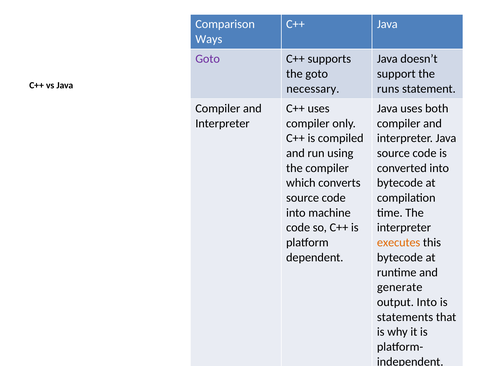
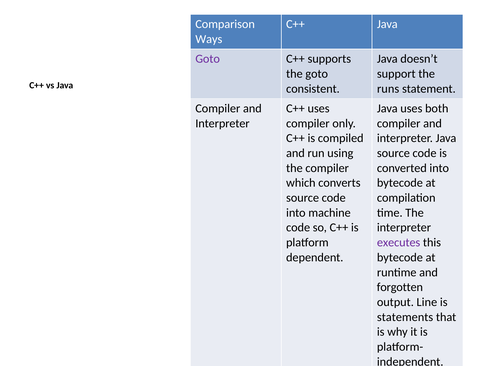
necessary: necessary -> consistent
executes colour: orange -> purple
generate: generate -> forgotten
output Into: Into -> Line
